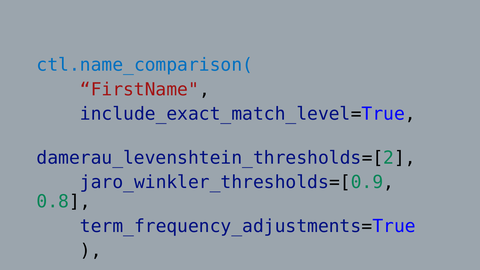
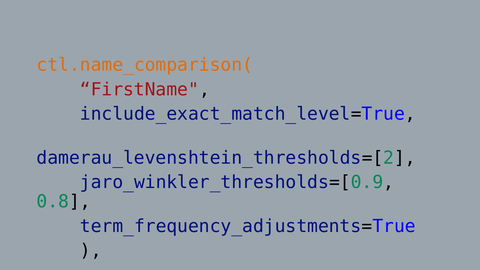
ctl.name_comparison( colour: blue -> orange
